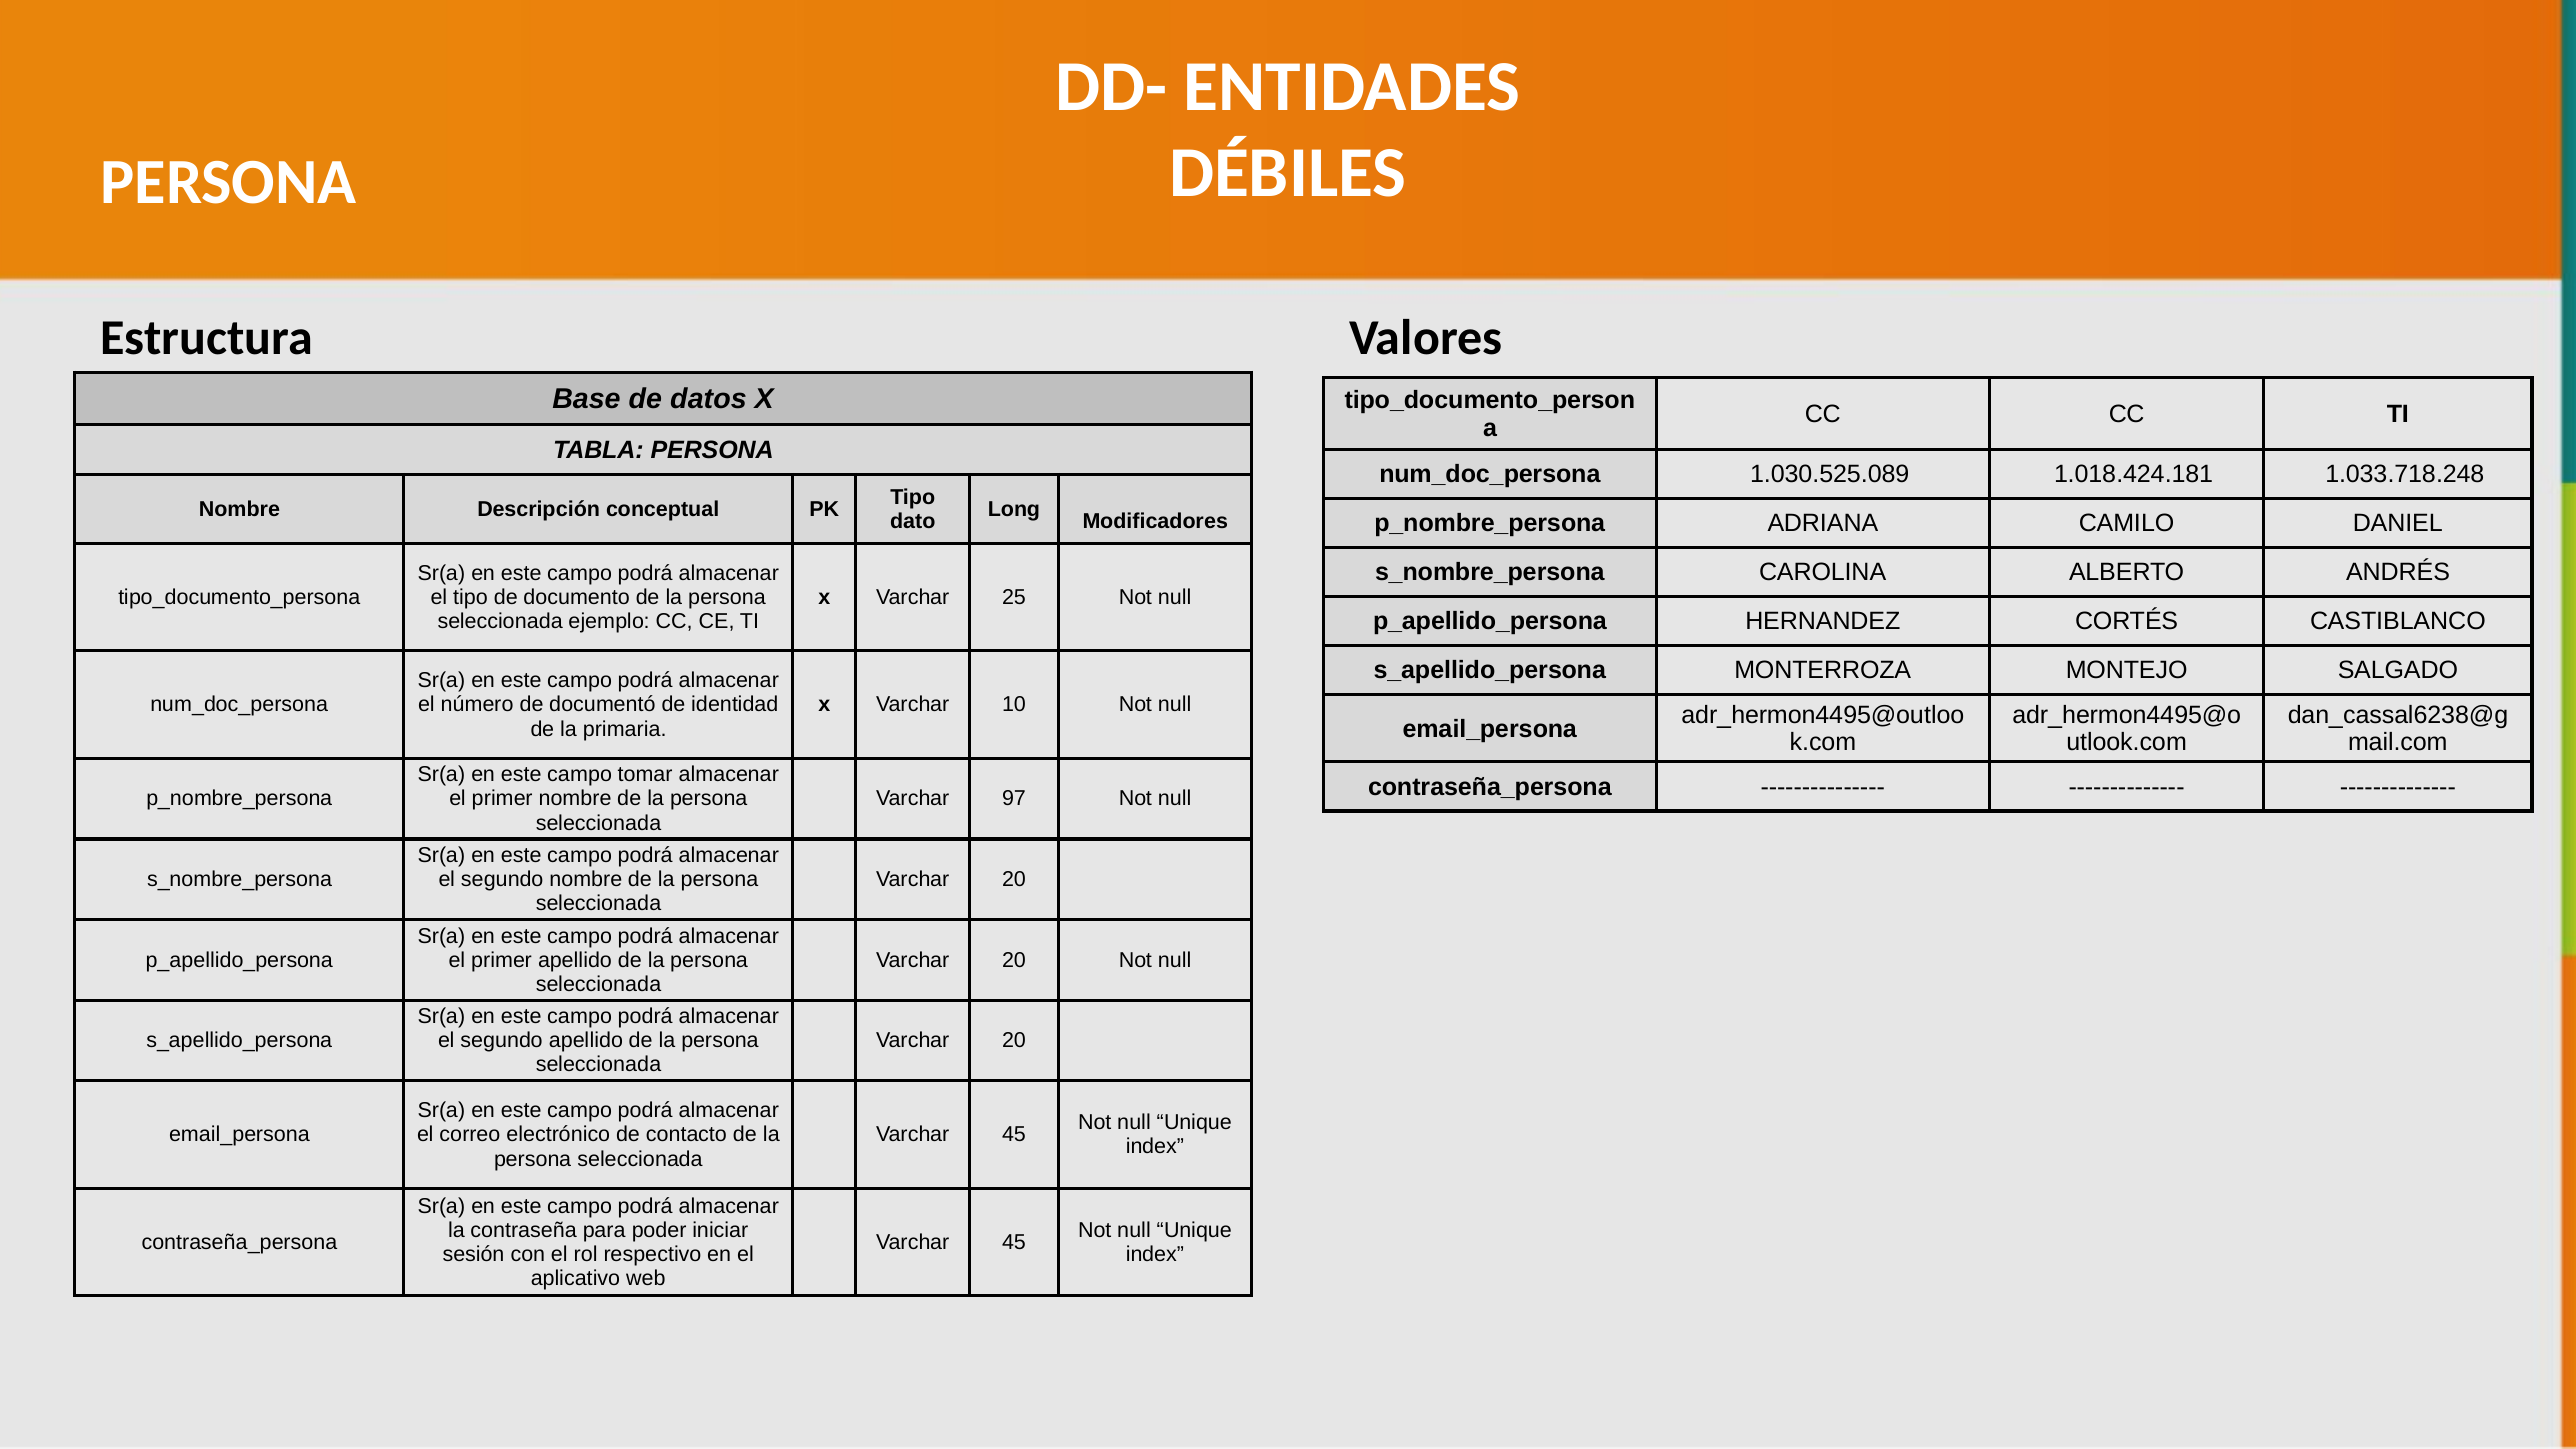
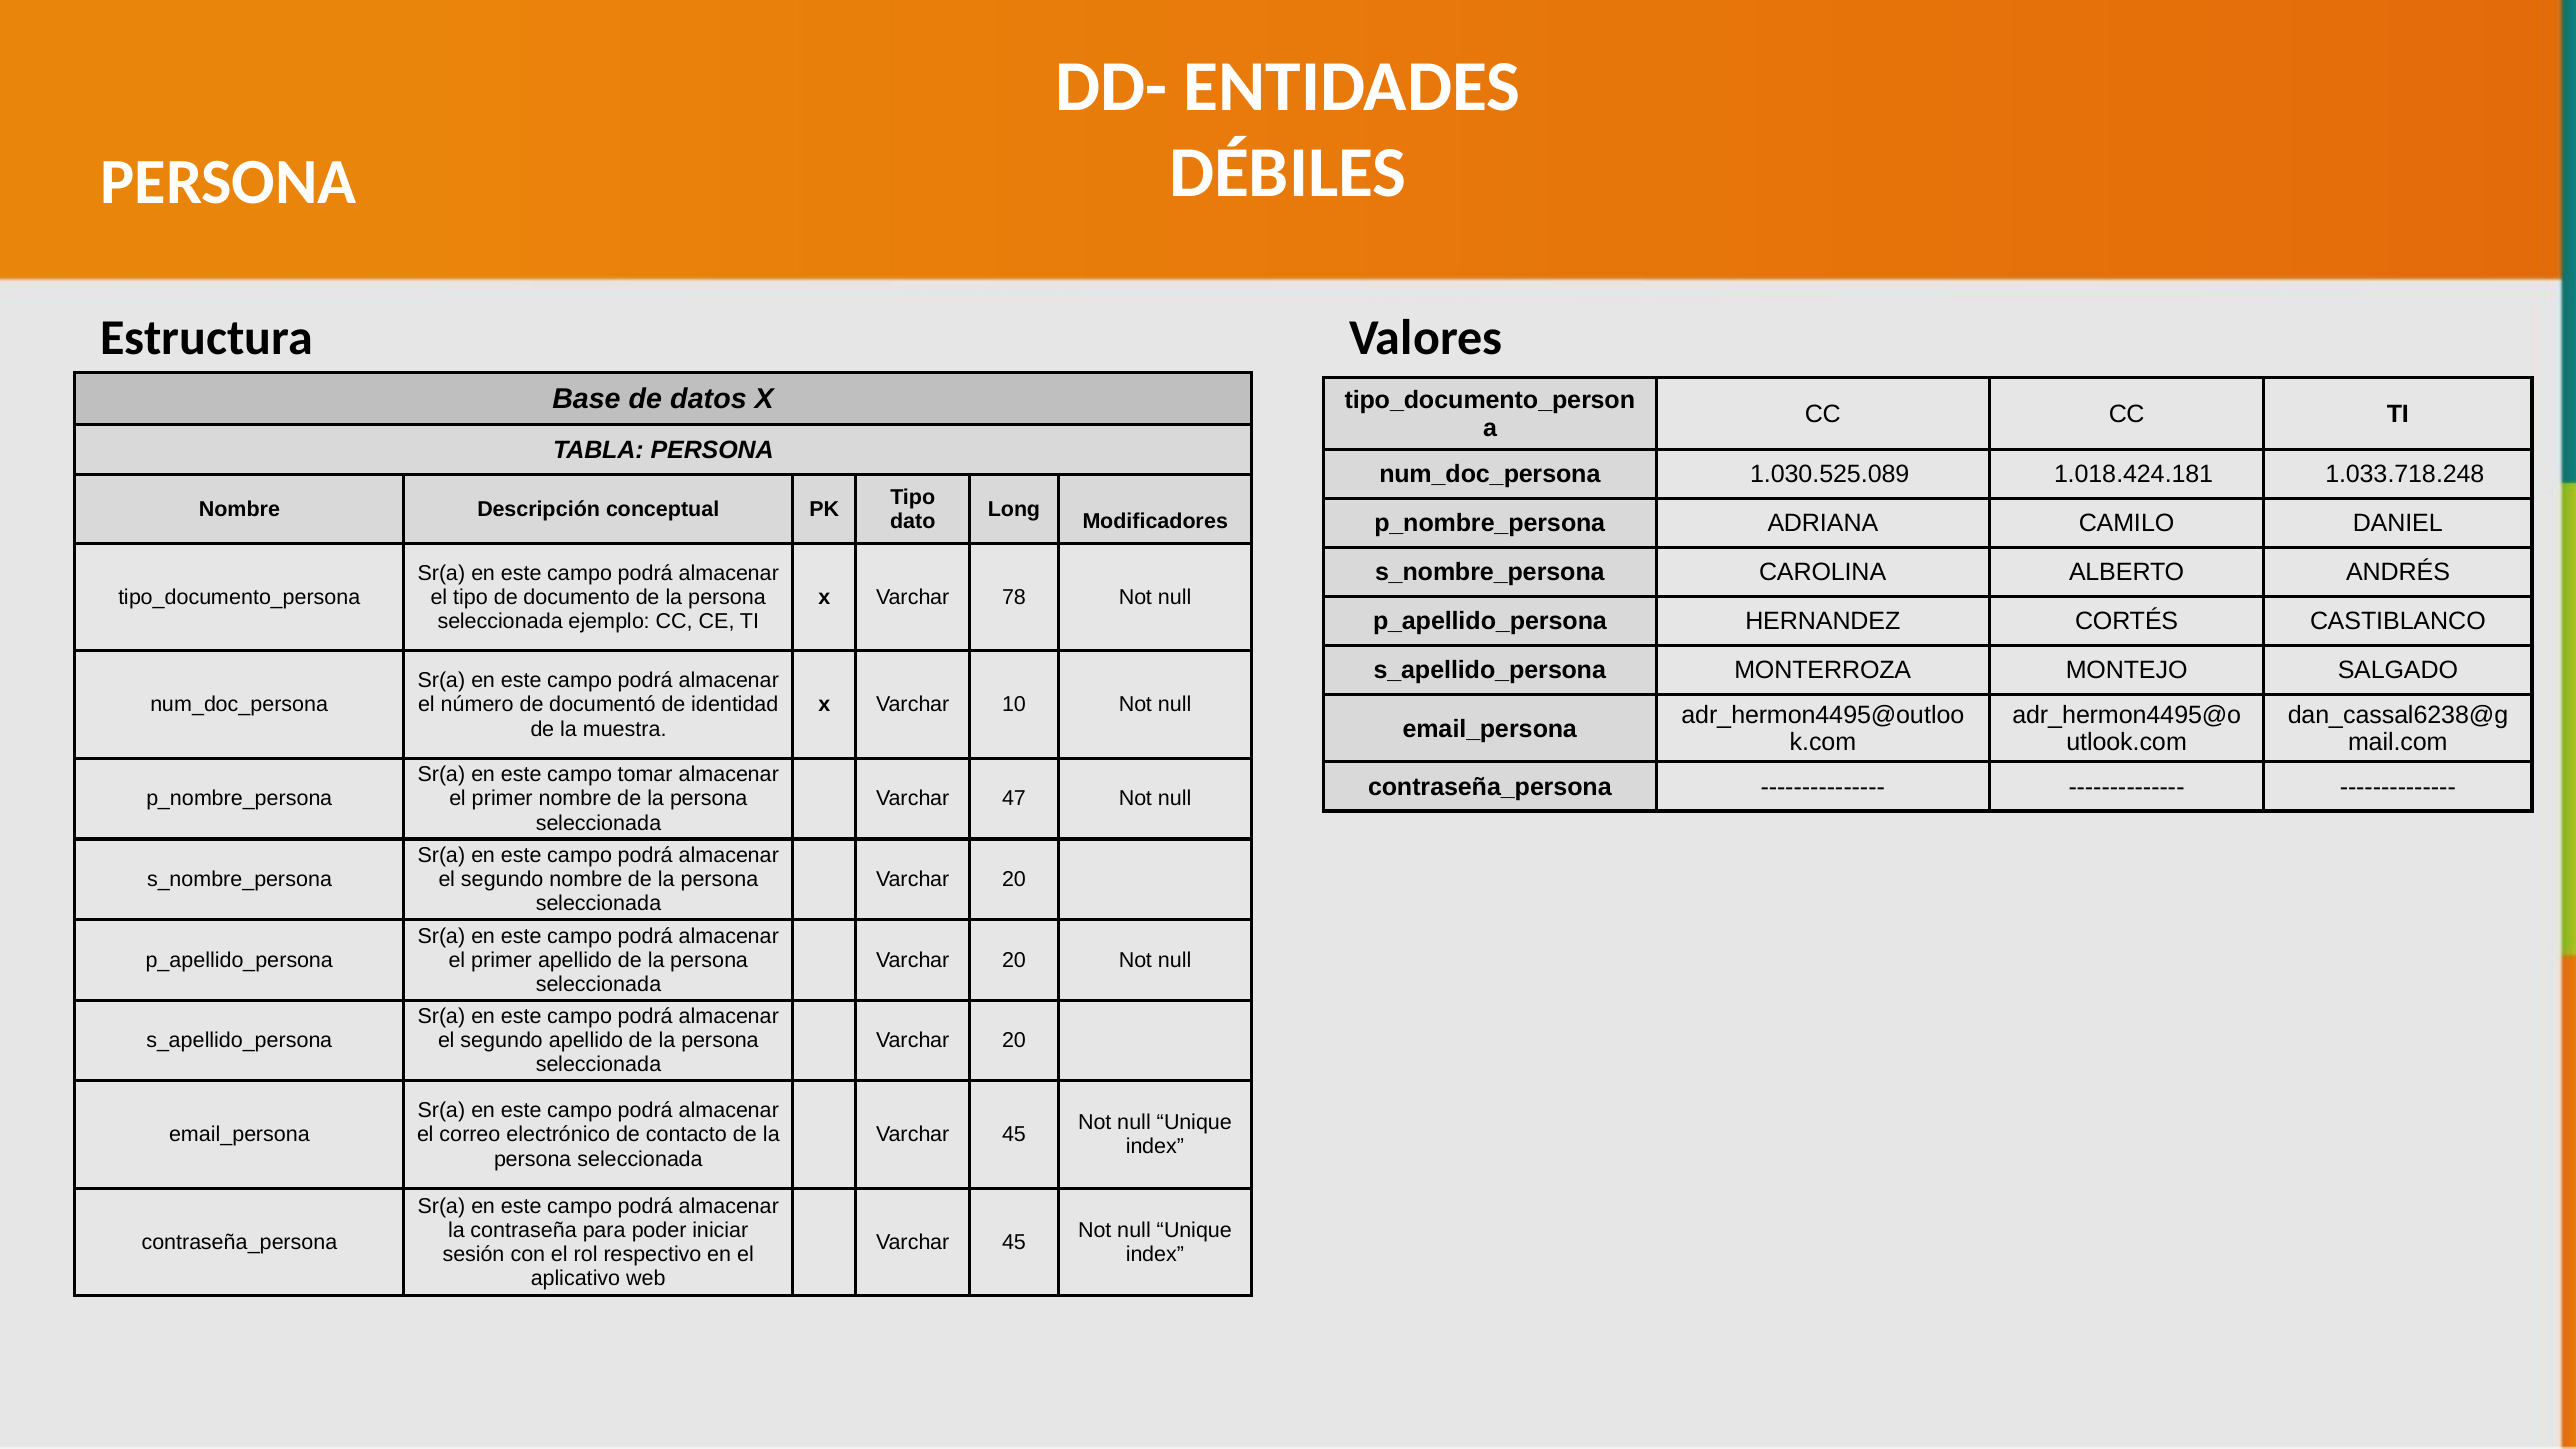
25: 25 -> 78
primaria: primaria -> muestra
97: 97 -> 47
